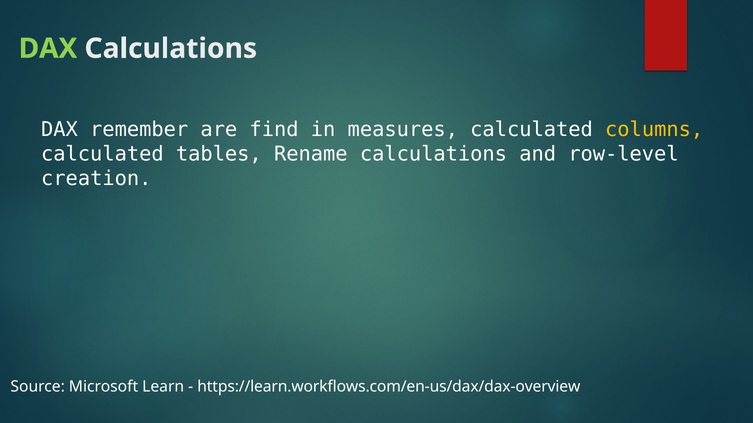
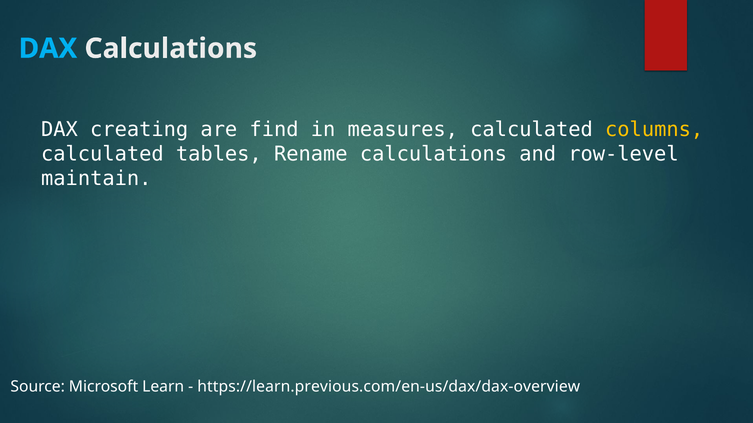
DAX at (48, 49) colour: light green -> light blue
remember: remember -> creating
creation: creation -> maintain
https://learn.workflows.com/en-us/dax/dax-overview: https://learn.workflows.com/en-us/dax/dax-overview -> https://learn.previous.com/en-us/dax/dax-overview
